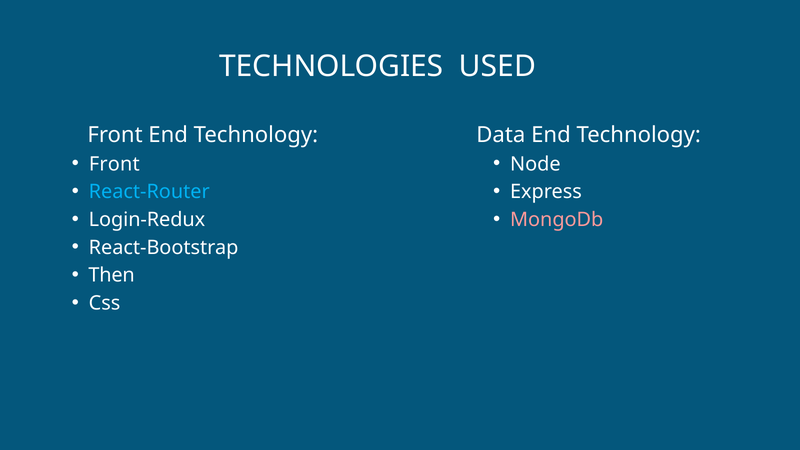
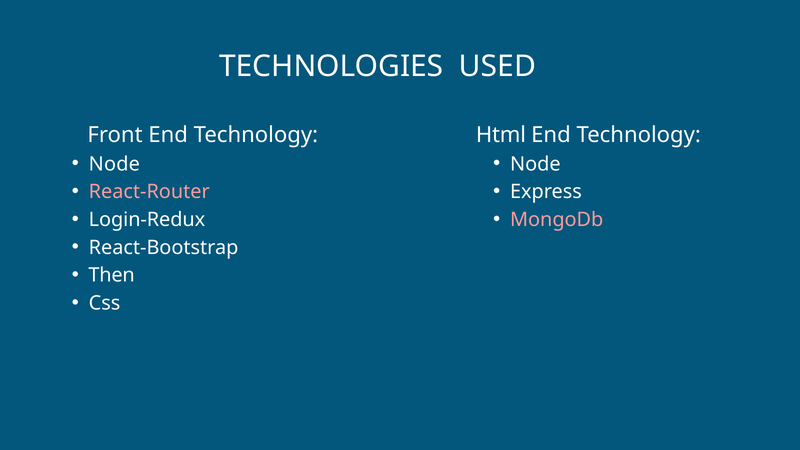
Data: Data -> Html
Front at (114, 164): Front -> Node
React-Router colour: light blue -> pink
